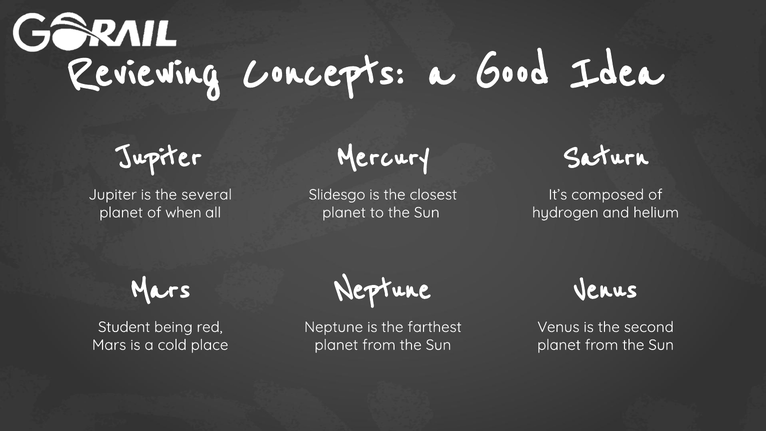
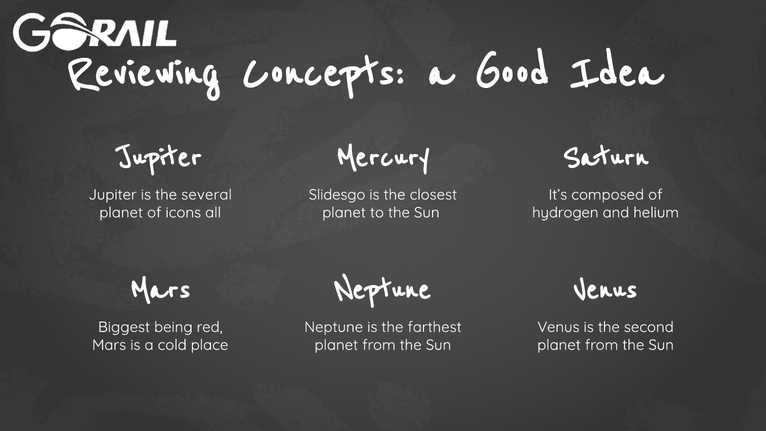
when: when -> icons
Student: Student -> Biggest
